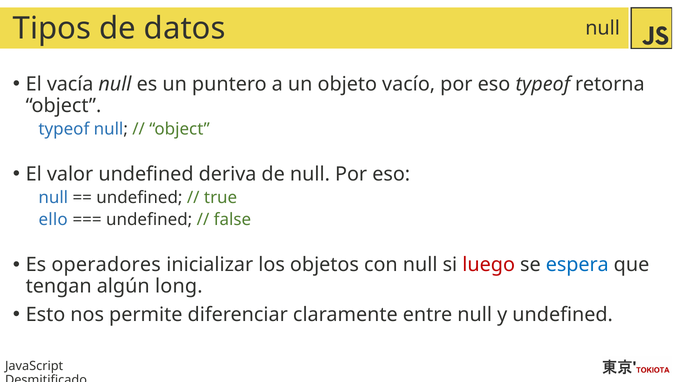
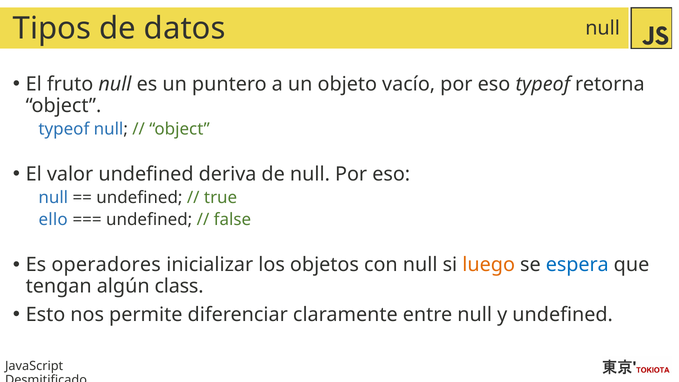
vacía: vacía -> fruto
luego colour: red -> orange
long: long -> class
